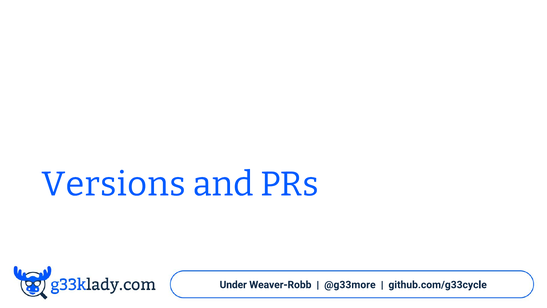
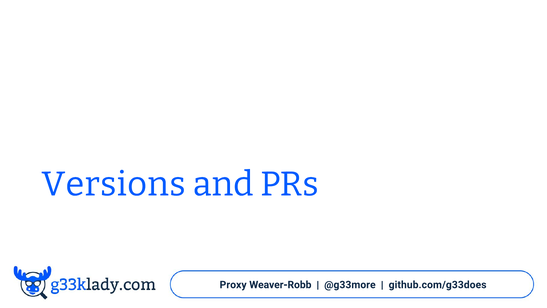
Under: Under -> Proxy
github.com/g33cycle: github.com/g33cycle -> github.com/g33does
